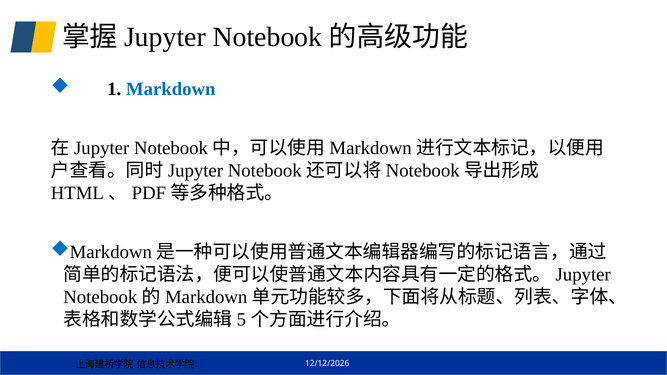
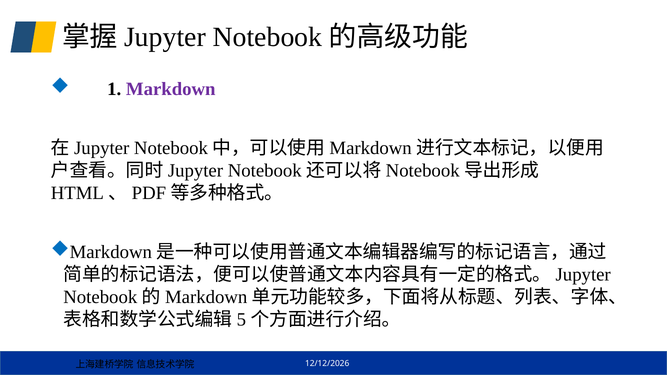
Markdown colour: blue -> purple
